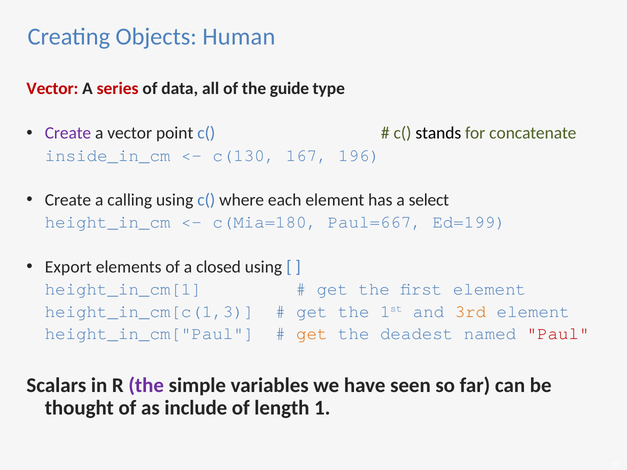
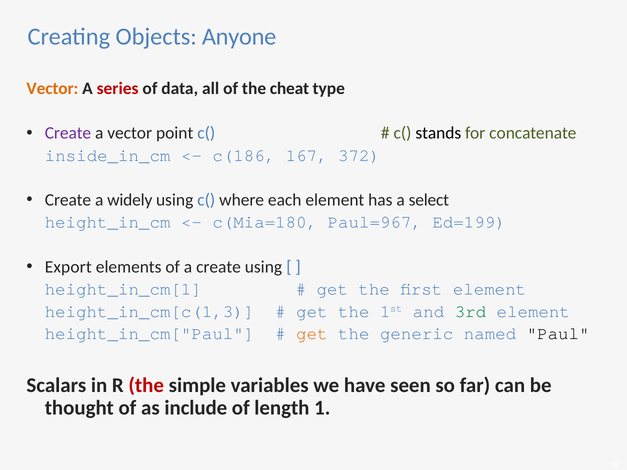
Human: Human -> Anyone
Vector at (52, 89) colour: red -> orange
guide: guide -> cheat
c(130: c(130 -> c(186
196: 196 -> 372
calling: calling -> widely
Paul=667: Paul=667 -> Paul=967
a closed: closed -> create
3rd colour: orange -> green
deadest: deadest -> generic
Paul colour: red -> black
the at (146, 385) colour: purple -> red
